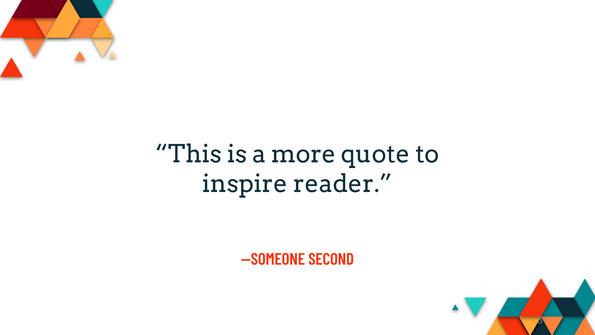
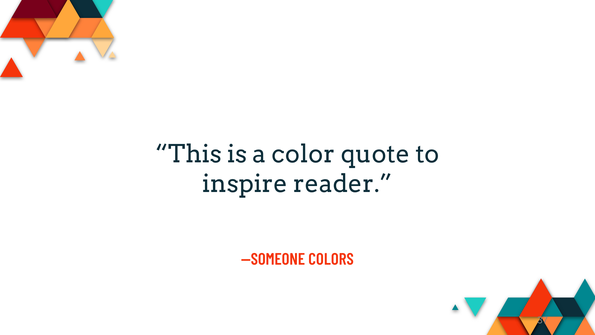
more: more -> color
SECOND: SECOND -> COLORS
